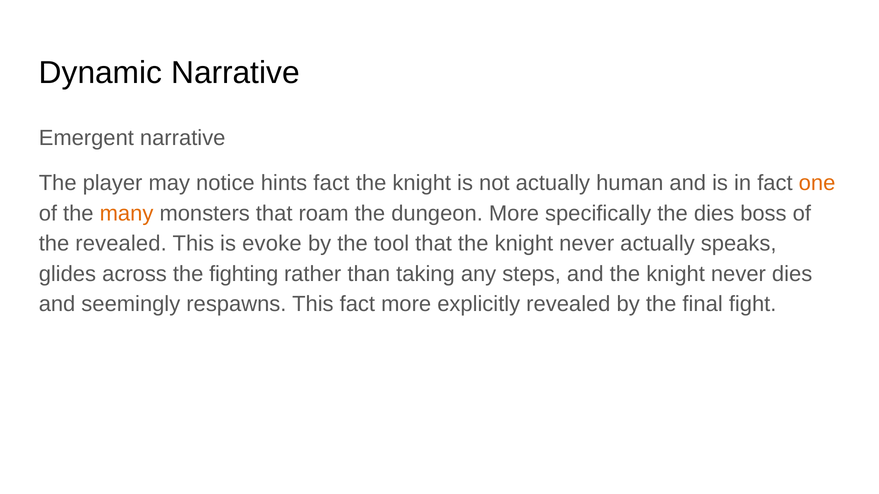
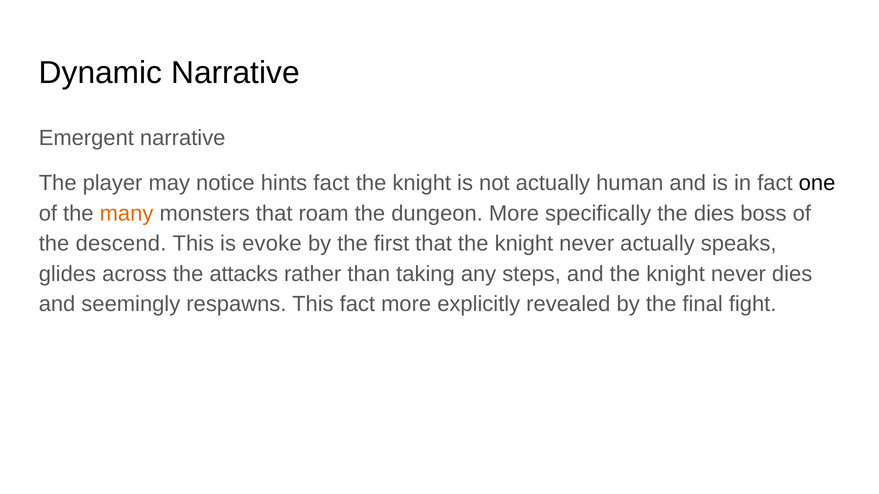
one colour: orange -> black
the revealed: revealed -> descend
tool: tool -> first
fighting: fighting -> attacks
